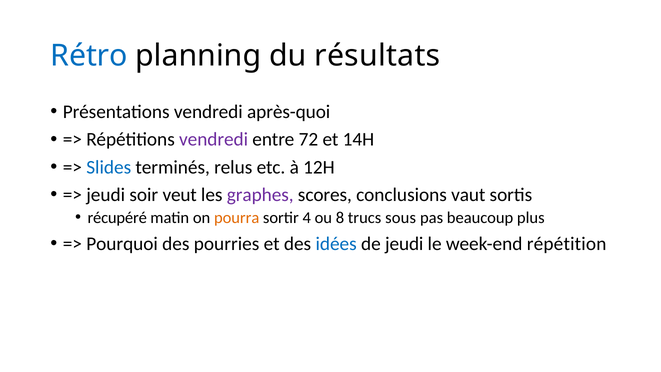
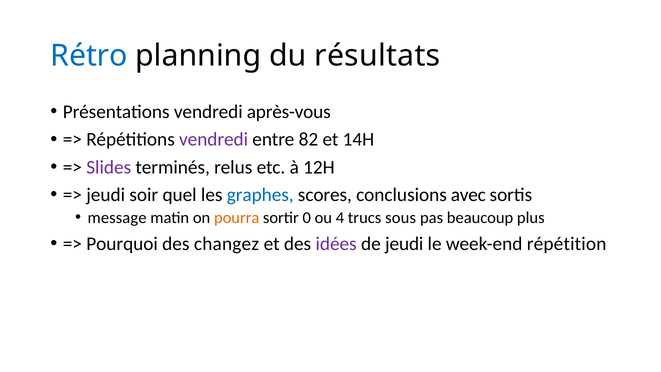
après-quoi: après-quoi -> après-vous
72: 72 -> 82
Slides colour: blue -> purple
veut: veut -> quel
graphes colour: purple -> blue
vaut: vaut -> avec
récupéré: récupéré -> message
4: 4 -> 0
8: 8 -> 4
pourries: pourries -> changez
idées colour: blue -> purple
